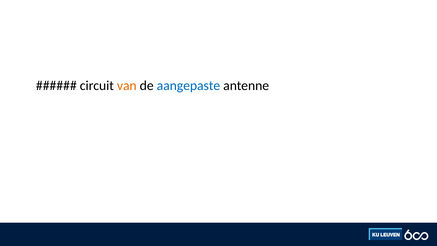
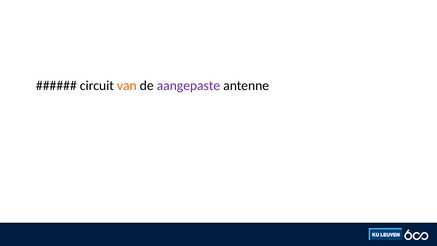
aangepaste colour: blue -> purple
